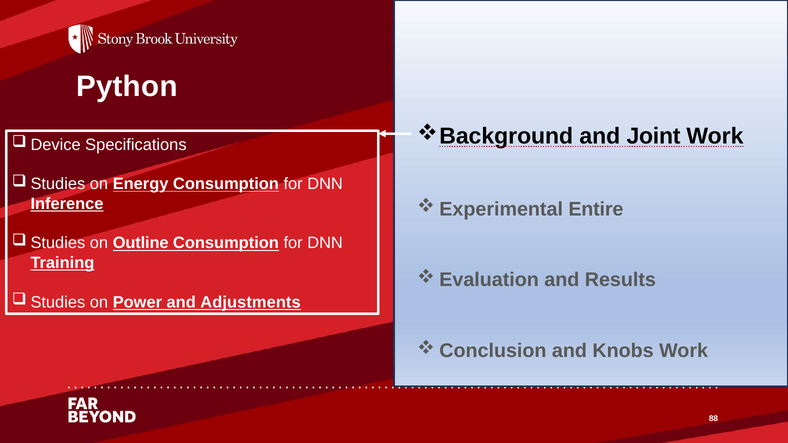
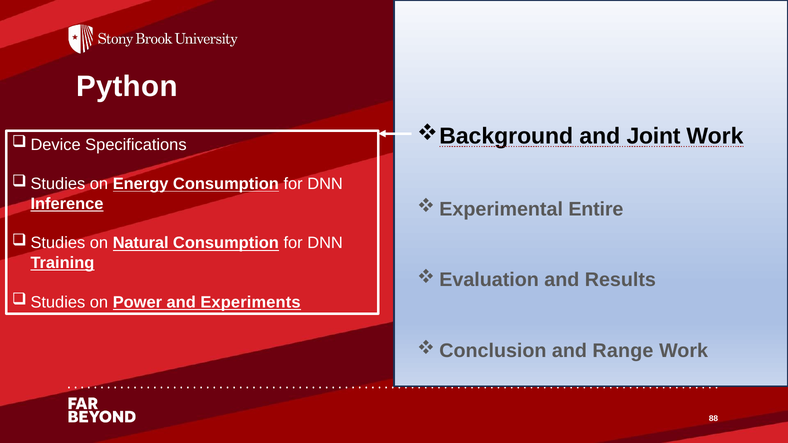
Outline: Outline -> Natural
Adjustments: Adjustments -> Experiments
Knobs: Knobs -> Range
